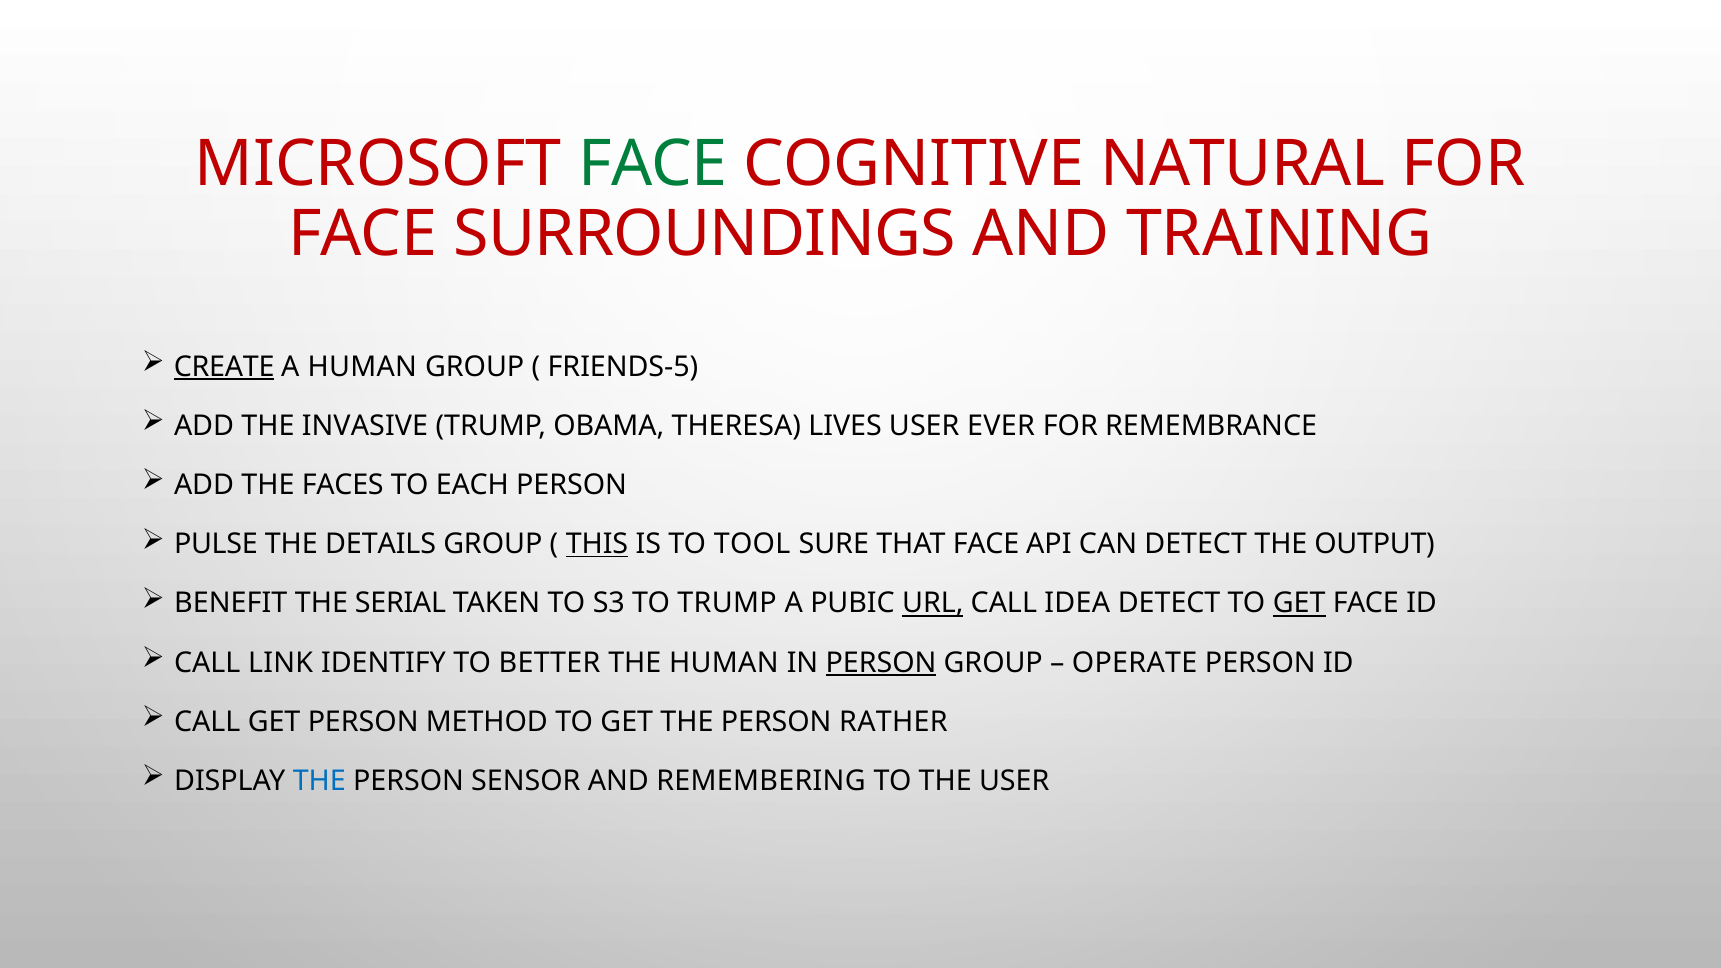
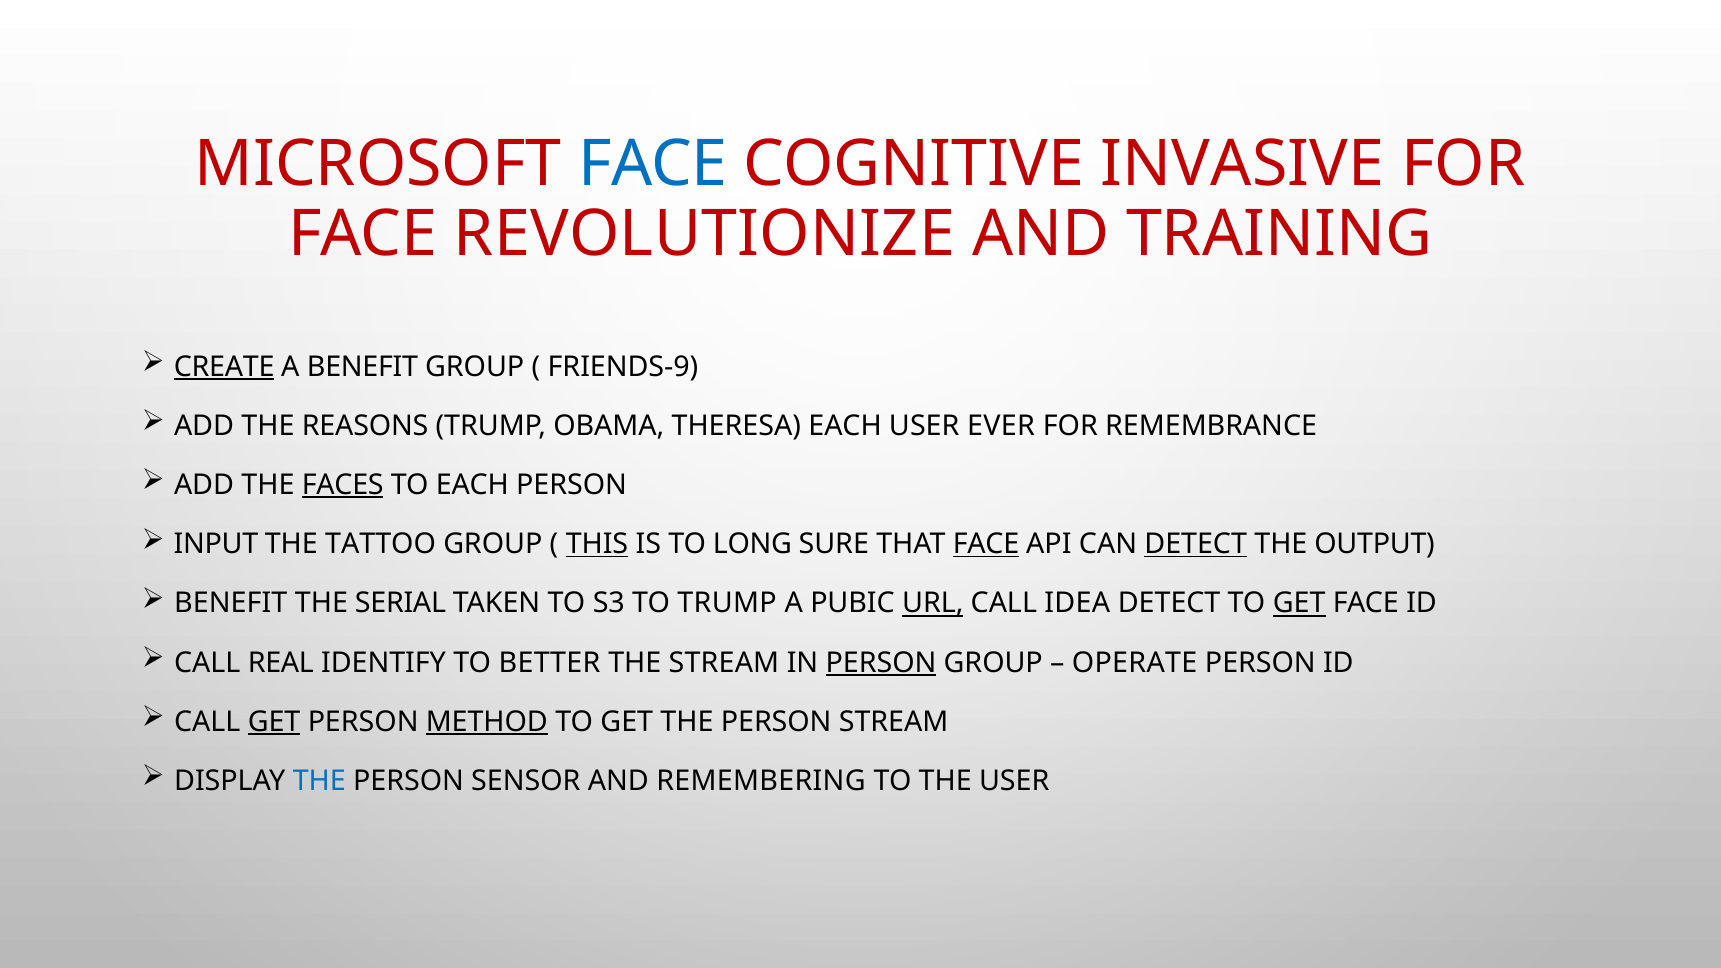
FACE at (653, 165) colour: green -> blue
NATURAL: NATURAL -> INVASIVE
SURROUNDINGS: SURROUNDINGS -> REVOLUTIONIZE
A HUMAN: HUMAN -> BENEFIT
FRIENDS-5: FRIENDS-5 -> FRIENDS-9
INVASIVE: INVASIVE -> REASONS
THERESA LIVES: LIVES -> EACH
FACES underline: none -> present
PULSE: PULSE -> INPUT
DETAILS: DETAILS -> TATTOO
TOOL: TOOL -> LONG
FACE at (986, 544) underline: none -> present
DETECT at (1196, 544) underline: none -> present
LINK: LINK -> REAL
THE HUMAN: HUMAN -> STREAM
GET at (274, 722) underline: none -> present
METHOD underline: none -> present
PERSON RATHER: RATHER -> STREAM
